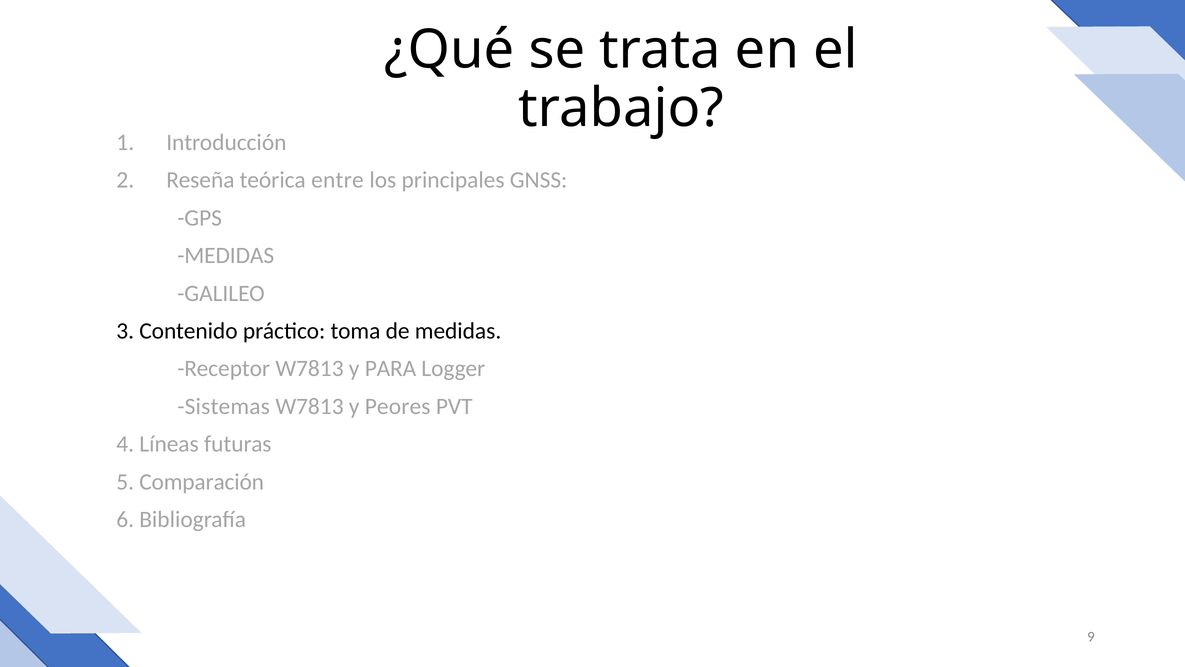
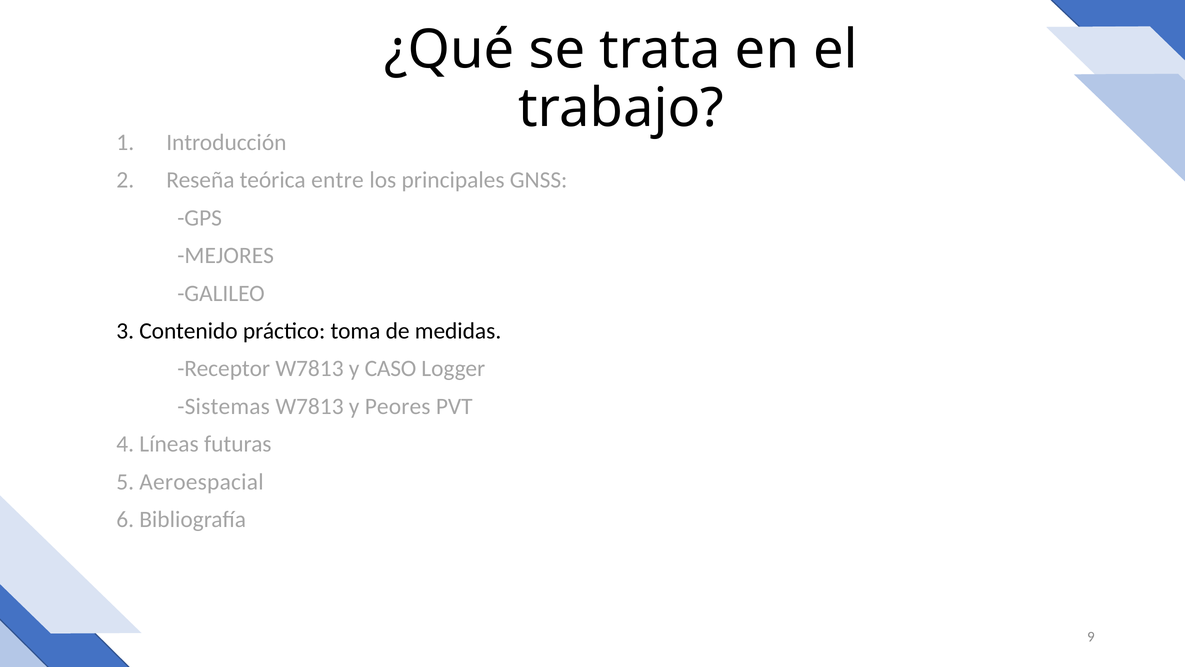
MEDIDAS at (226, 255): MEDIDAS -> MEJORES
PARA: PARA -> CASO
Comparación: Comparación -> Aeroespacial
